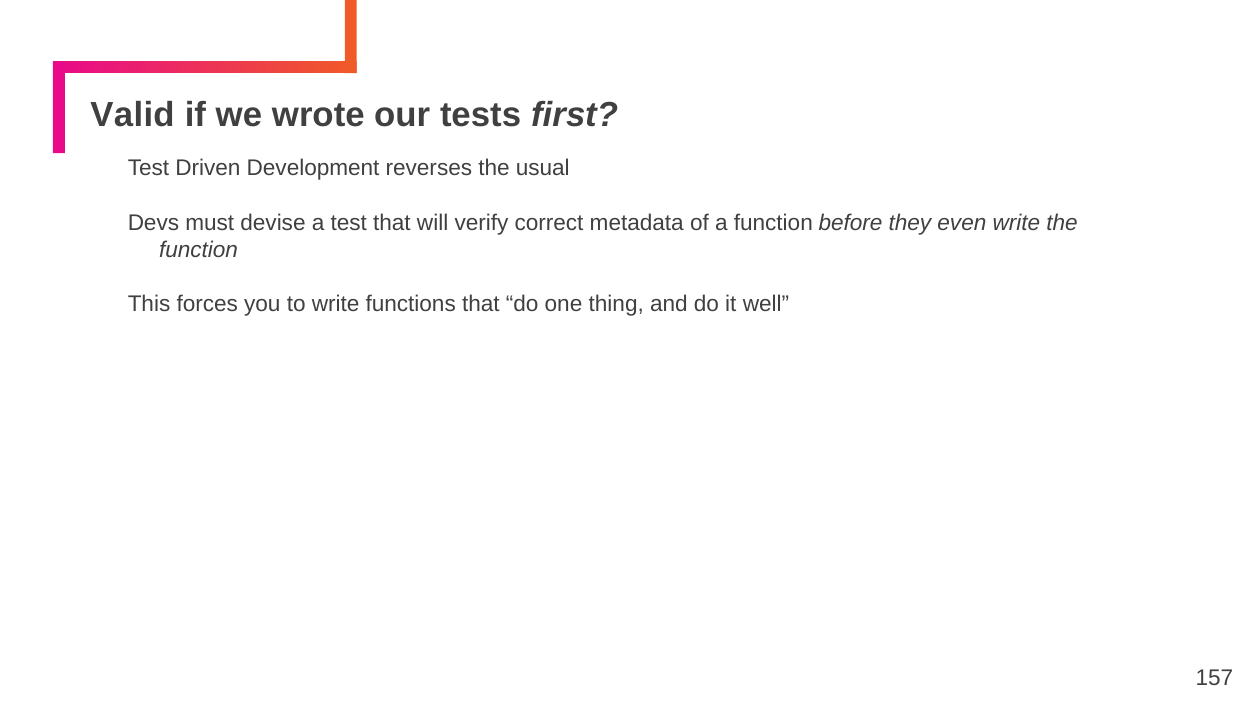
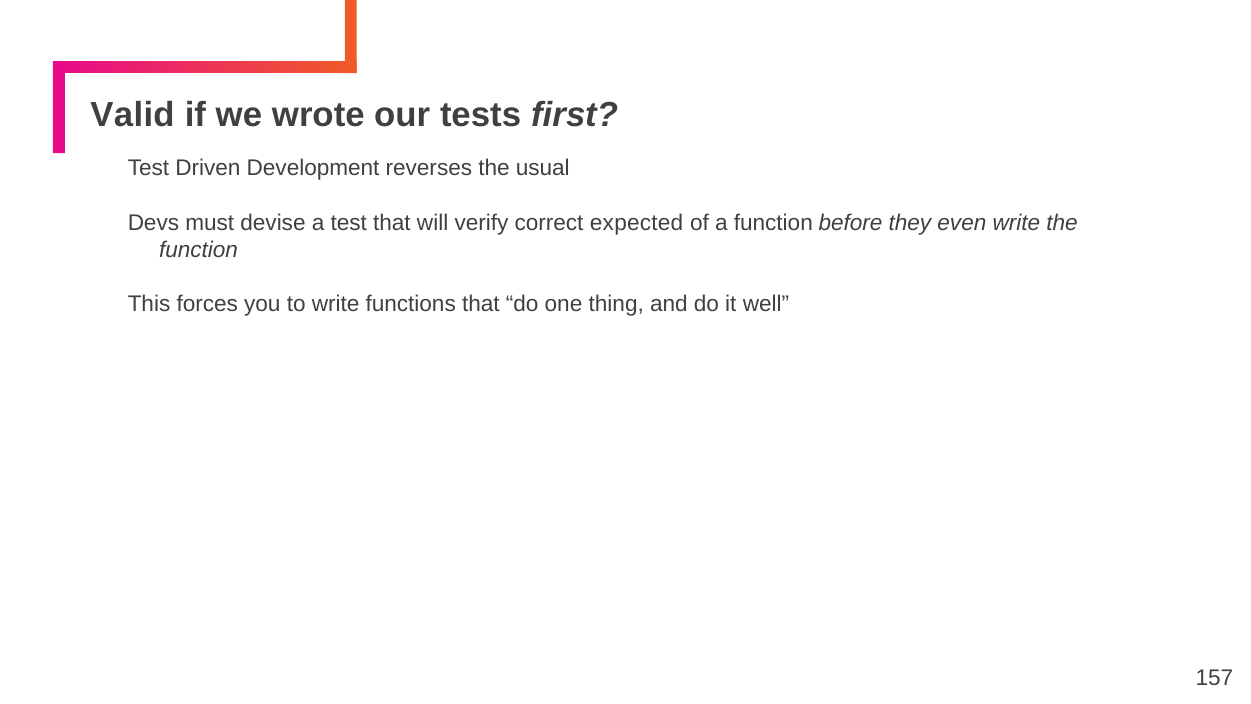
metadata: metadata -> expected
